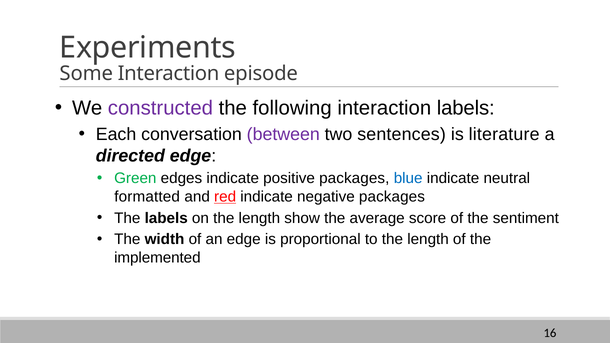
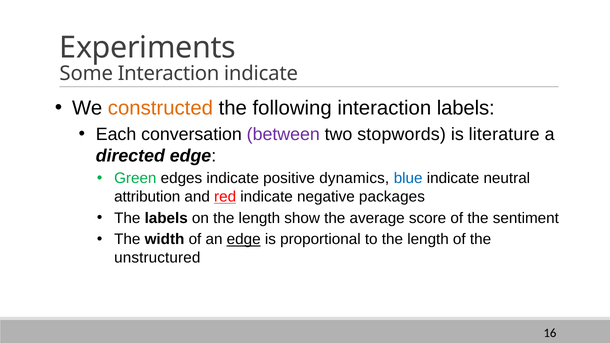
Interaction episode: episode -> indicate
constructed colour: purple -> orange
sentences: sentences -> stopwords
positive packages: packages -> dynamics
formatted: formatted -> attribution
edge at (244, 239) underline: none -> present
implemented: implemented -> unstructured
